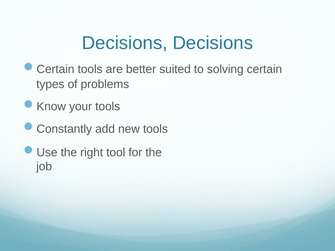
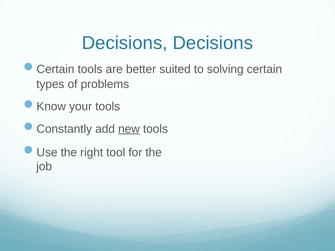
new underline: none -> present
